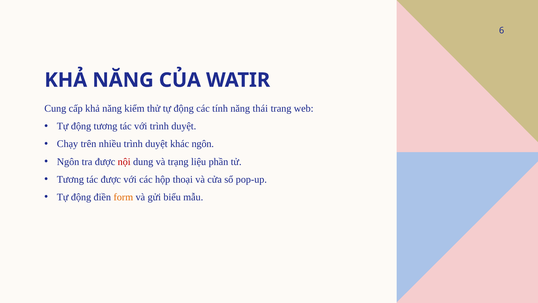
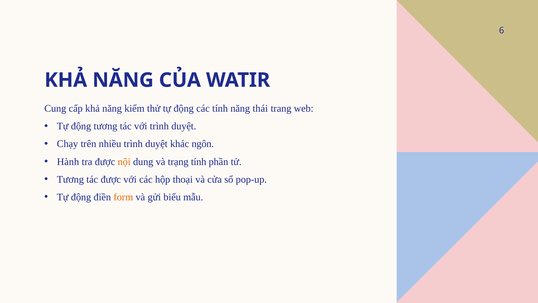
Ngôn at (68, 162): Ngôn -> Hành
nội colour: red -> orange
trạng liệu: liệu -> tính
